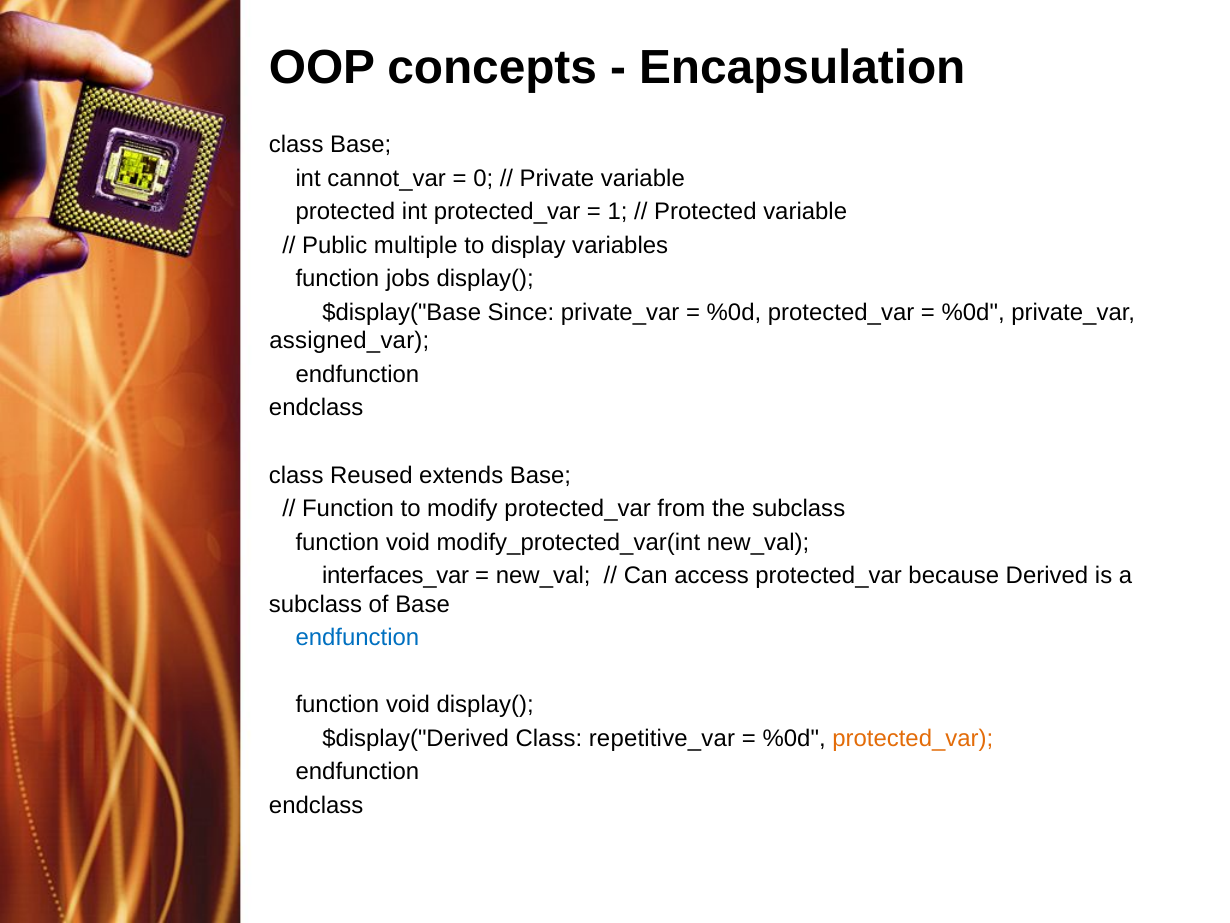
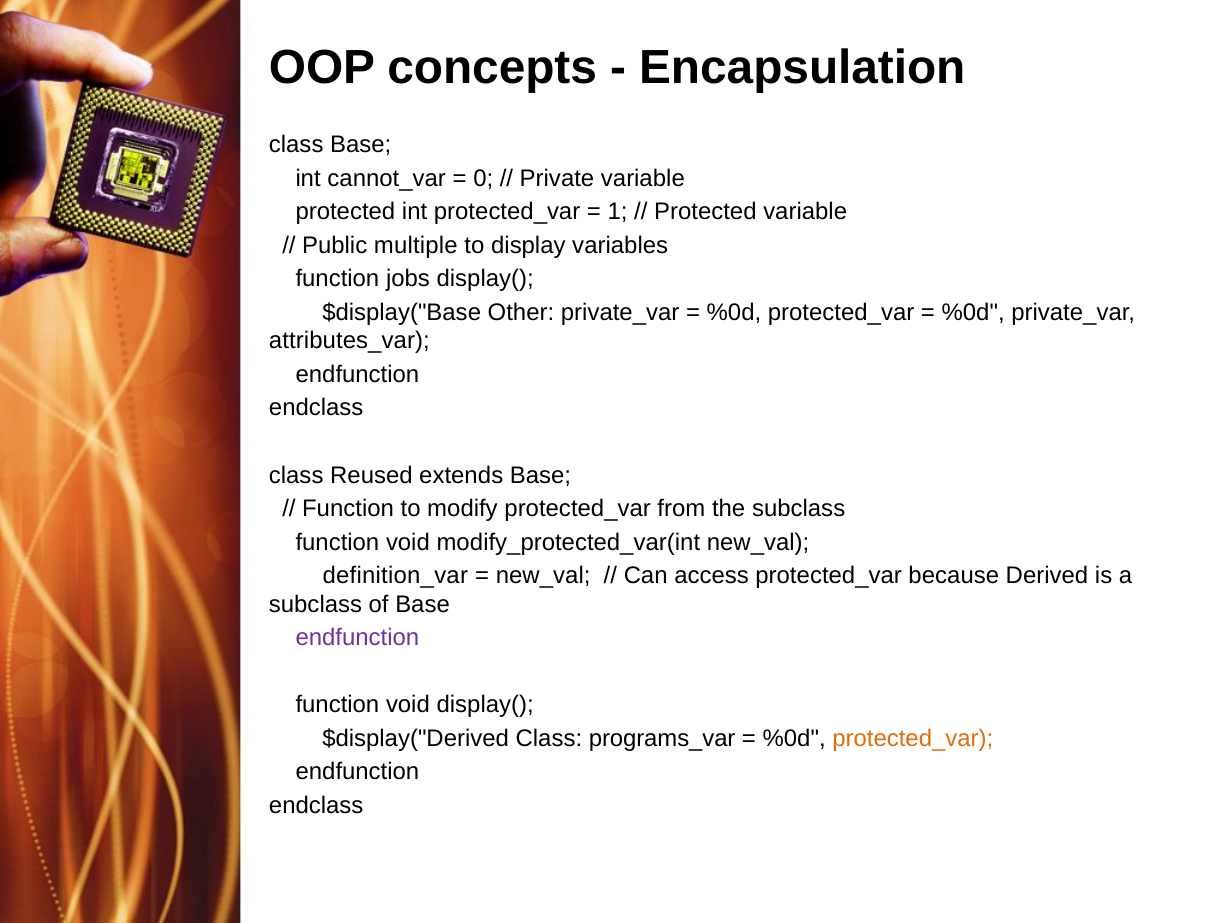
Since: Since -> Other
assigned_var: assigned_var -> attributes_var
interfaces_var: interfaces_var -> definition_var
endfunction at (357, 638) colour: blue -> purple
repetitive_var: repetitive_var -> programs_var
